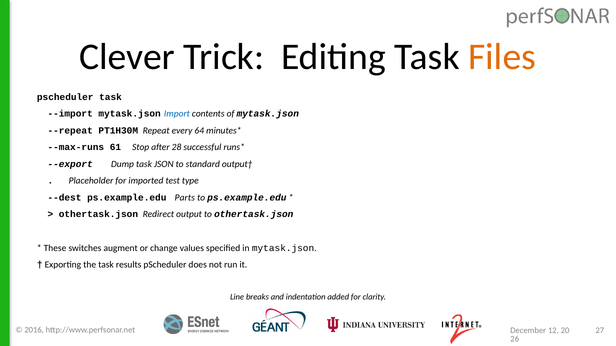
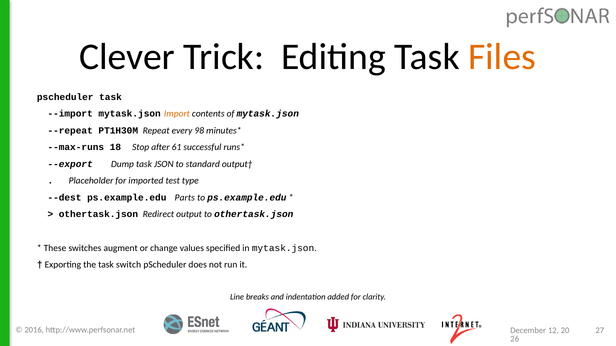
Import colour: blue -> orange
64: 64 -> 98
61: 61 -> 18
28: 28 -> 61
results: results -> switch
